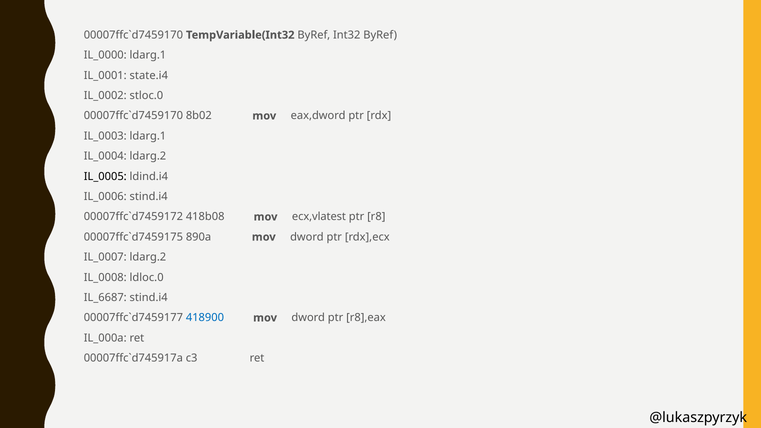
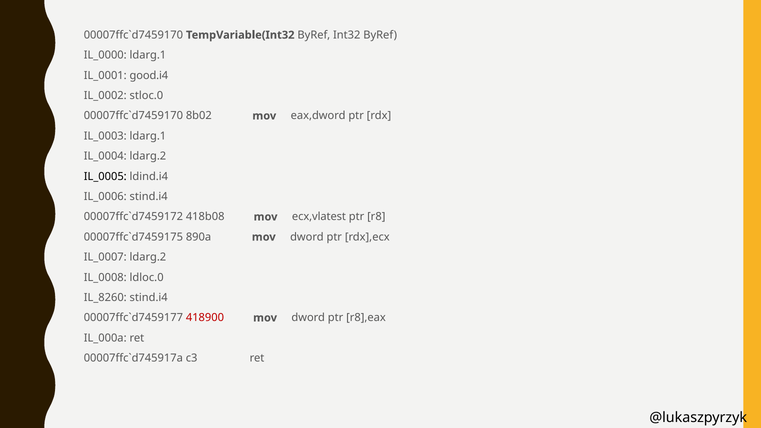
state.i4: state.i4 -> good.i4
IL_6687: IL_6687 -> IL_8260
418900 colour: blue -> red
